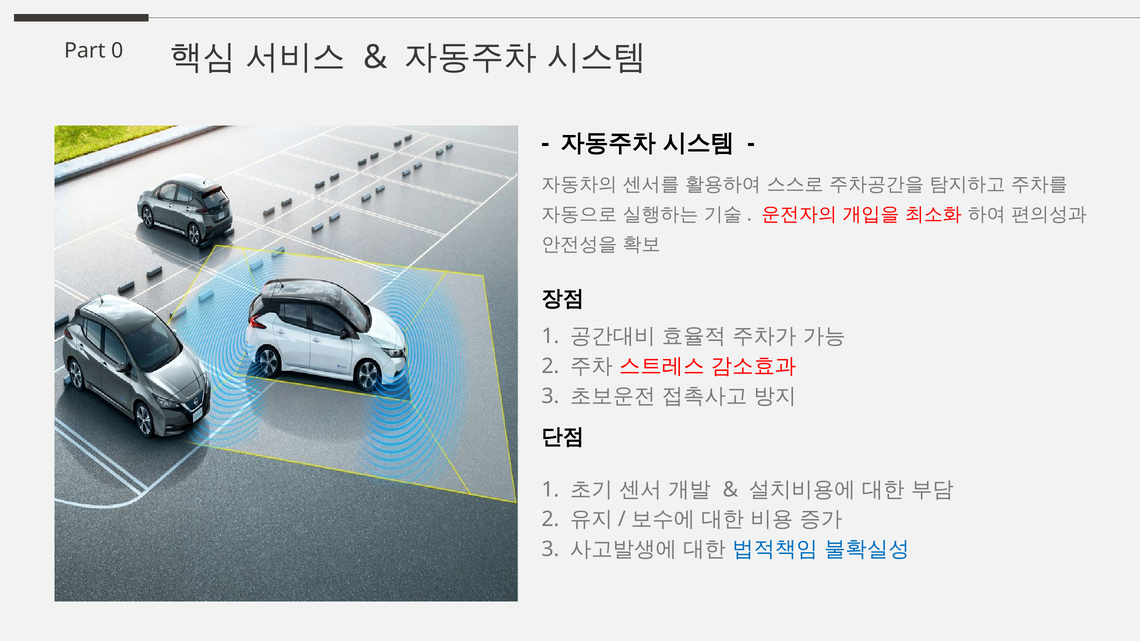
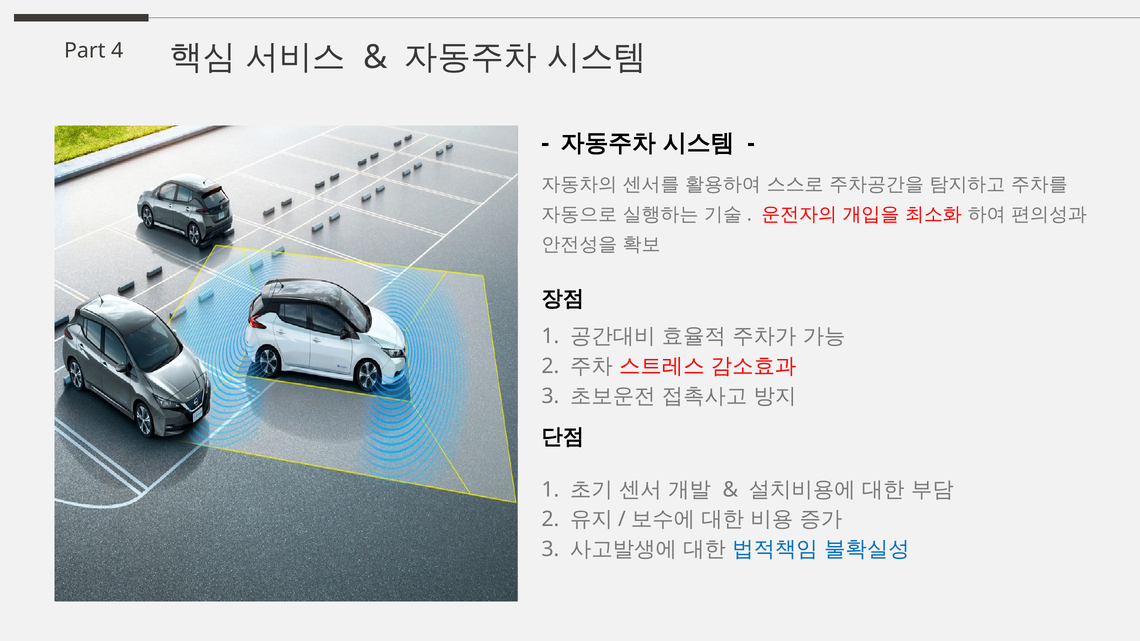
0: 0 -> 4
